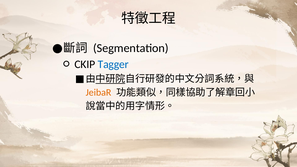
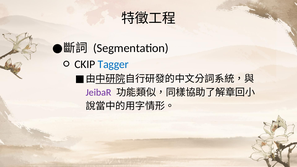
JeibaR colour: orange -> purple
